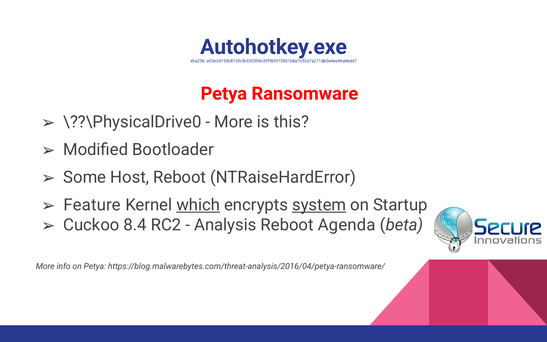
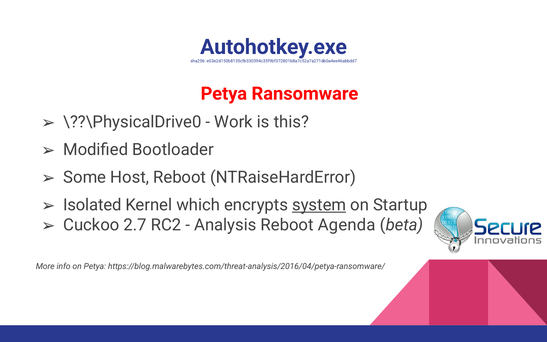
More at (234, 122): More -> Work
Feature: Feature -> Isolated
which underline: present -> none
8.4: 8.4 -> 2.7
